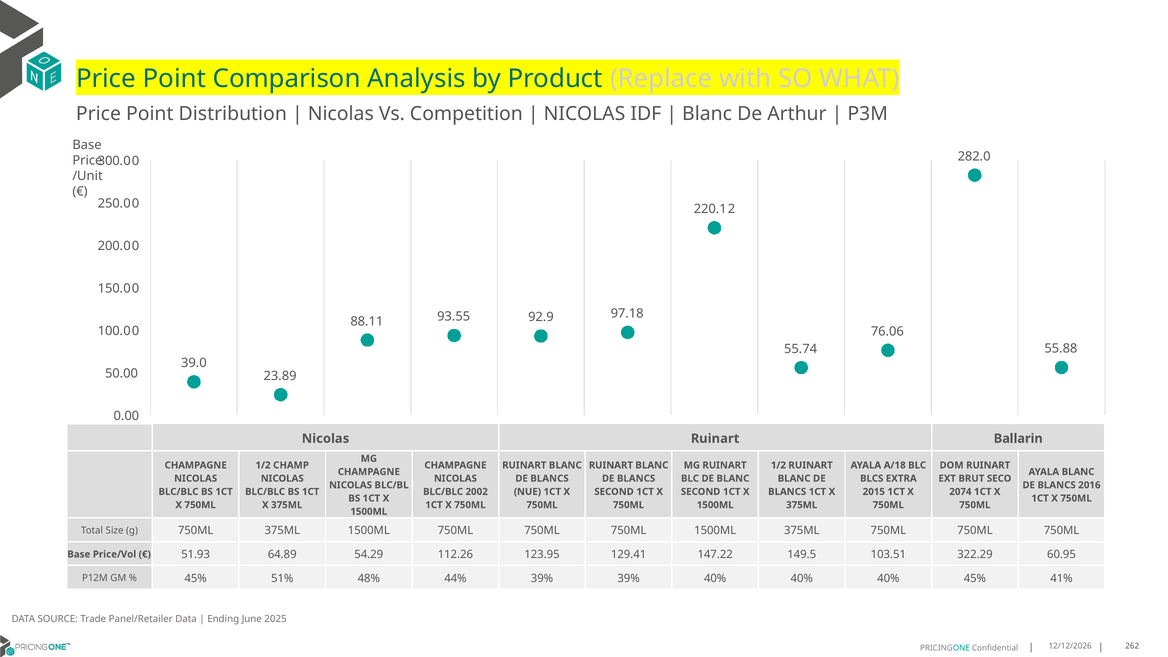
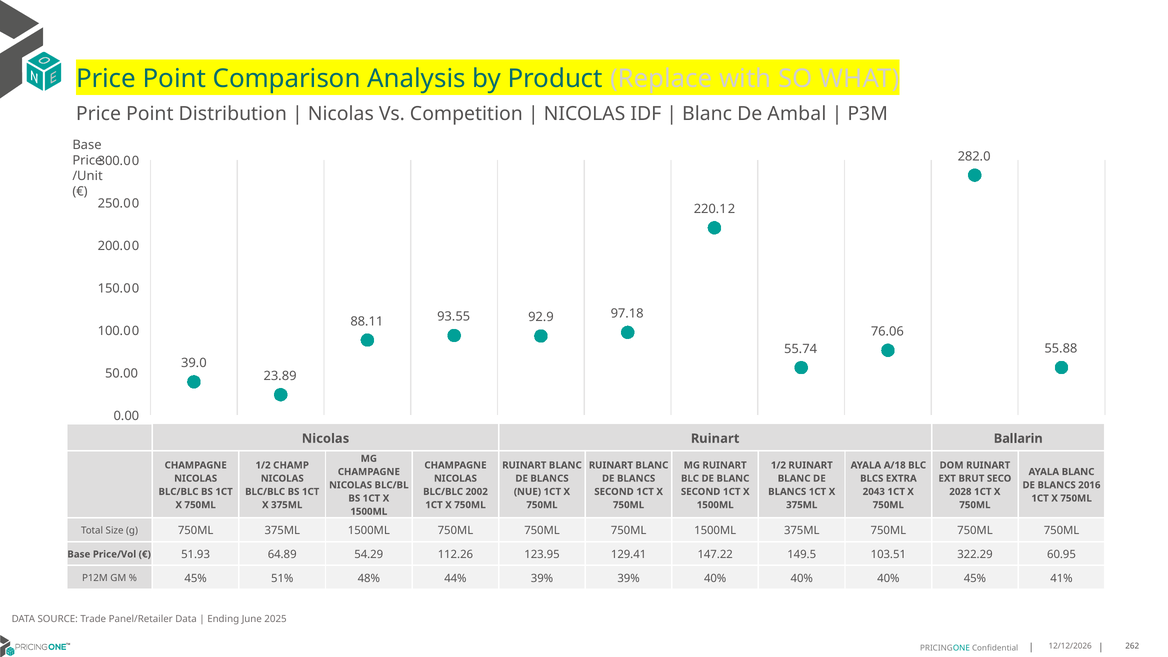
Arthur: Arthur -> Ambal
2015: 2015 -> 2043
2074: 2074 -> 2028
